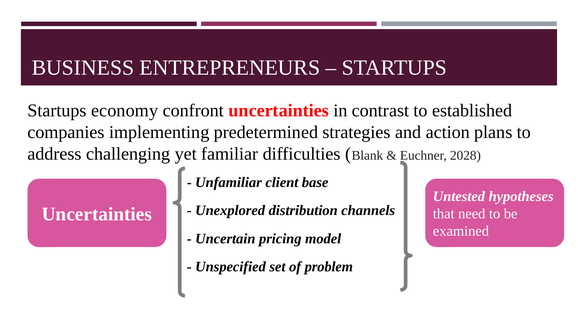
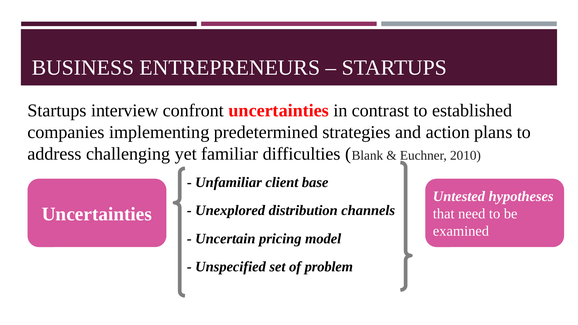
economy: economy -> interview
2028: 2028 -> 2010
